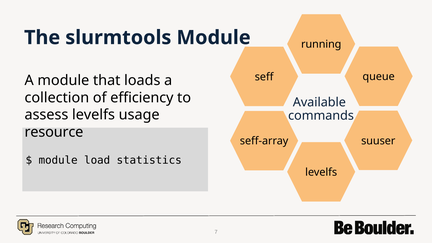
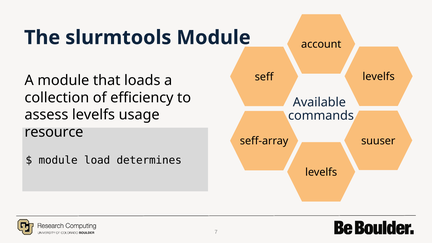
running: running -> account
queue at (379, 77): queue -> levelfs
statistics: statistics -> determines
